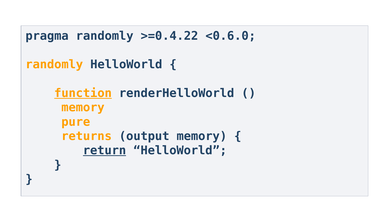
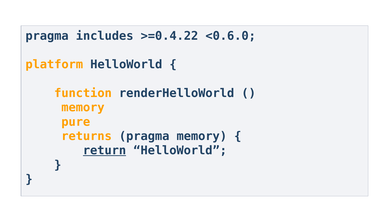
pragma randomly: randomly -> includes
randomly at (54, 65): randomly -> platform
function underline: present -> none
returns output: output -> pragma
